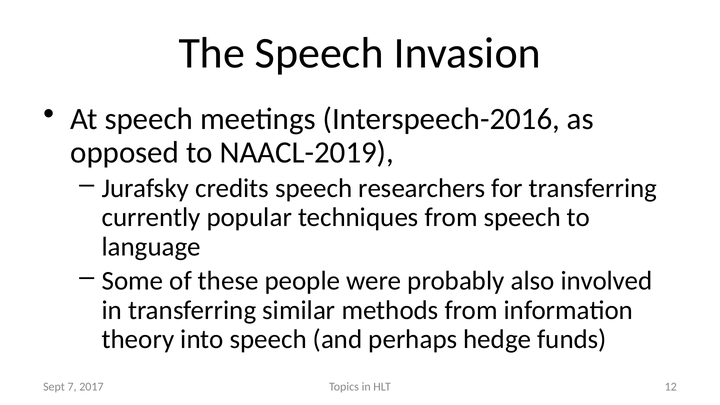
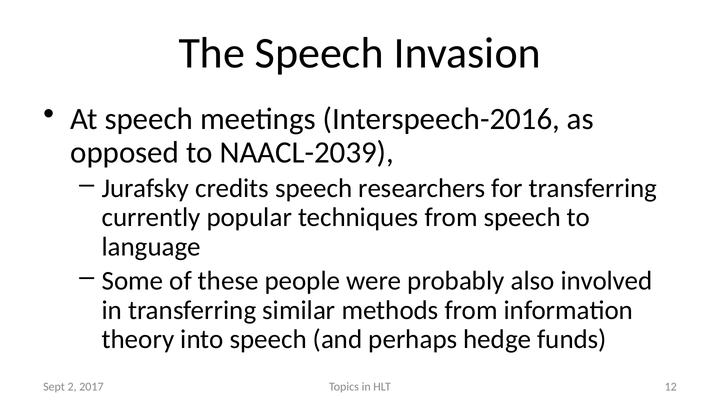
NAACL-2019: NAACL-2019 -> NAACL-2039
7: 7 -> 2
